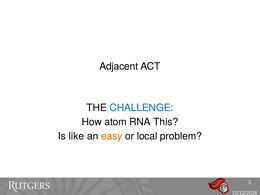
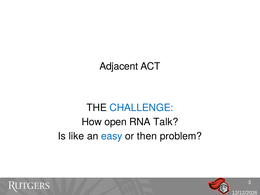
atom: atom -> open
This: This -> Talk
easy colour: orange -> blue
local: local -> then
